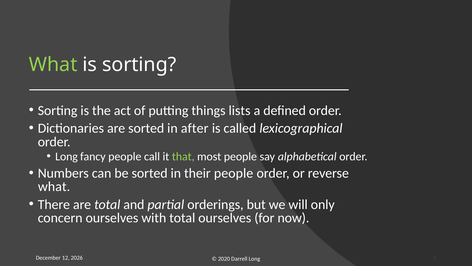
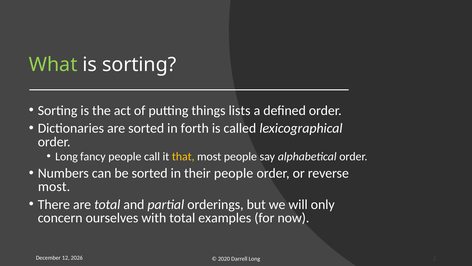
after: after -> forth
that colour: light green -> yellow
what at (54, 186): what -> most
total ourselves: ourselves -> examples
